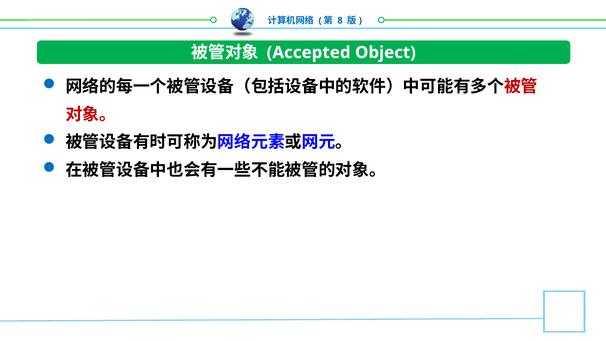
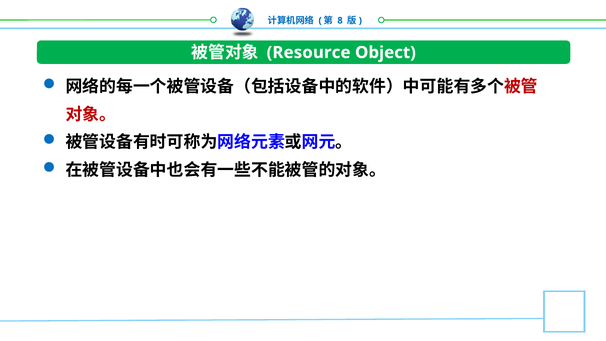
Accepted: Accepted -> Resource
